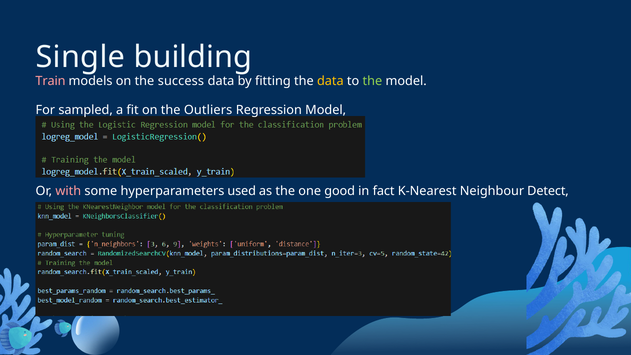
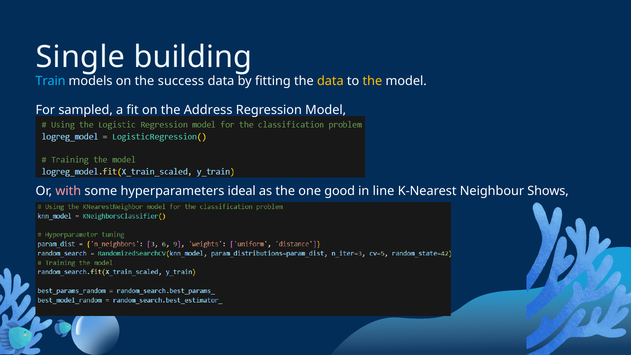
Train colour: pink -> light blue
the at (372, 81) colour: light green -> yellow
Outliers: Outliers -> Address
used: used -> ideal
fact: fact -> line
Detect: Detect -> Shows
